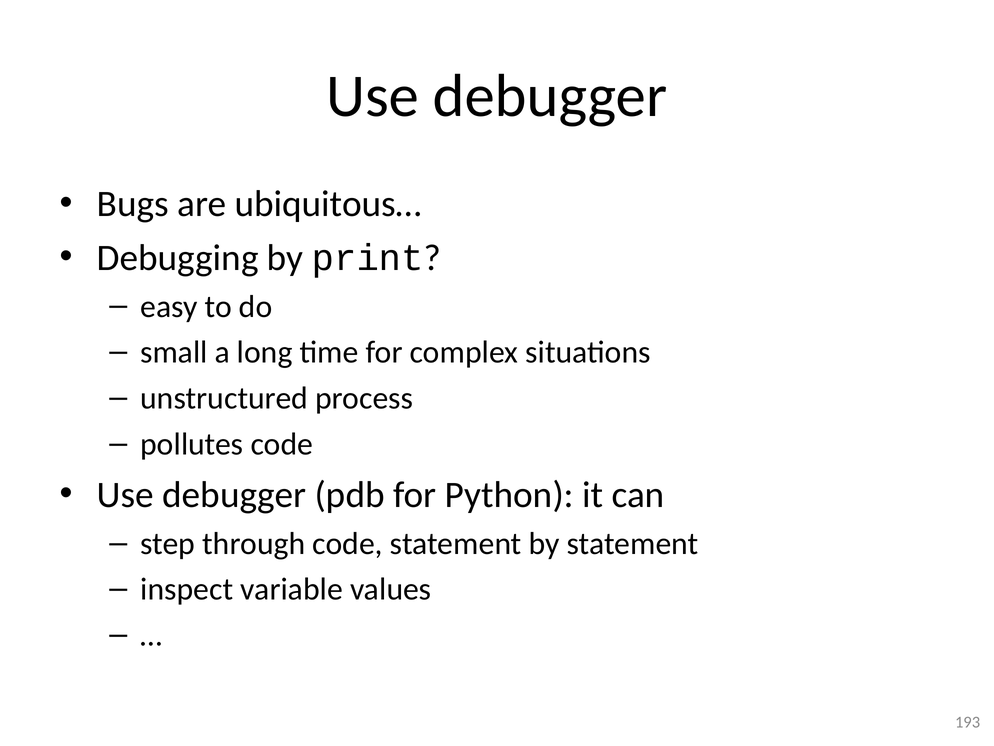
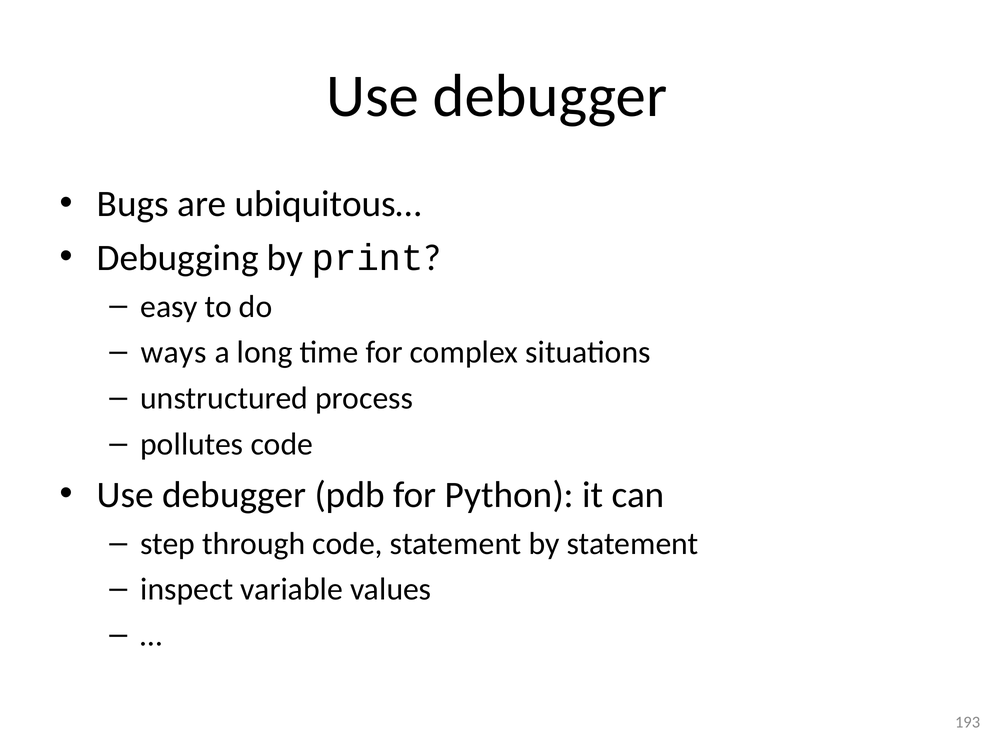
small: small -> ways
